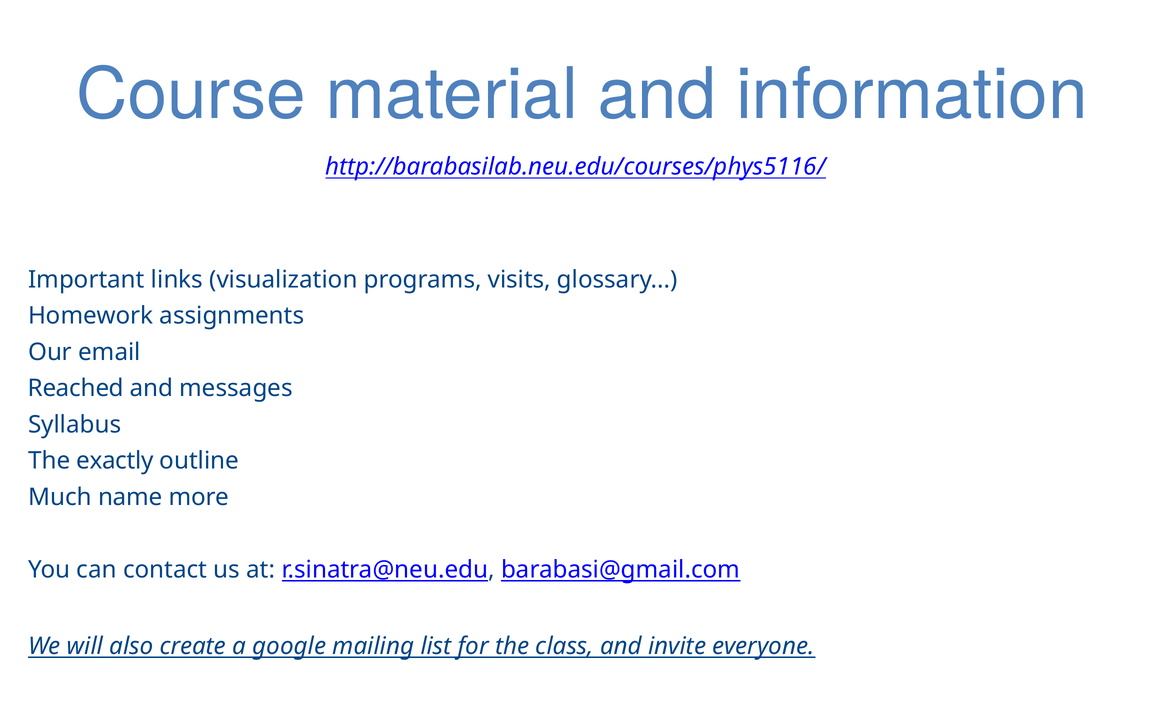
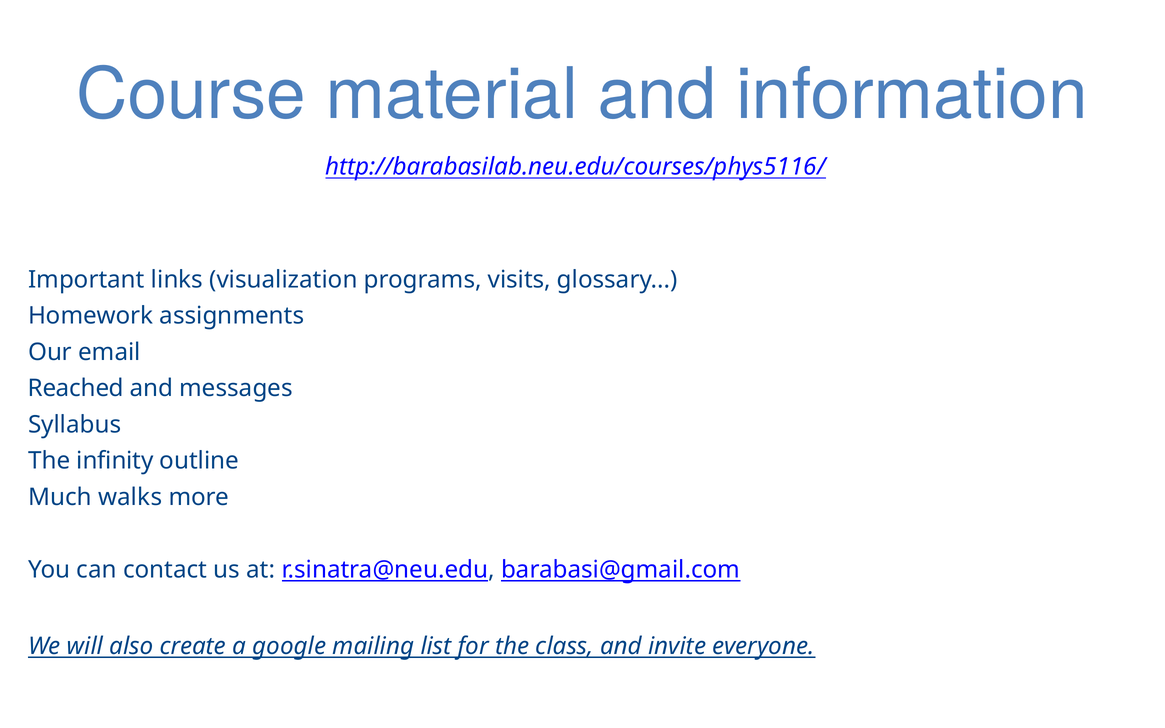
exactly: exactly -> infinity
name: name -> walks
